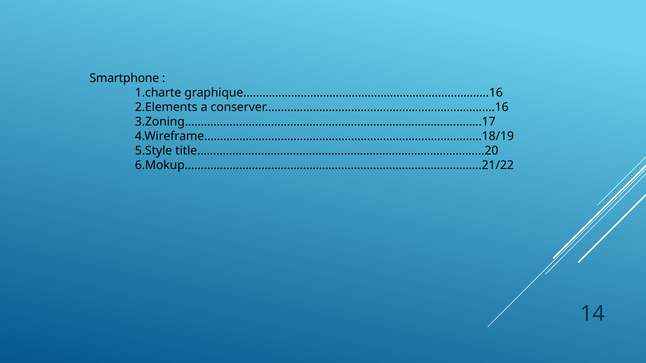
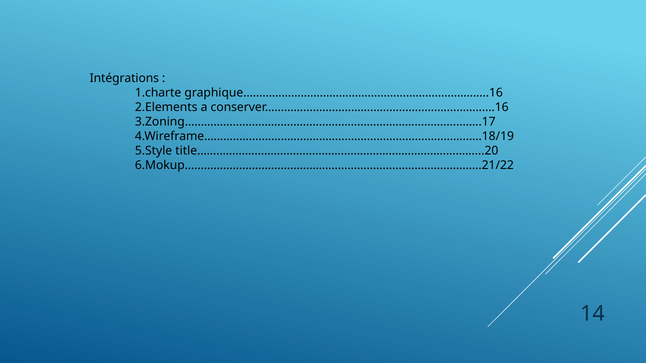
Smartphone: Smartphone -> Intégrations
